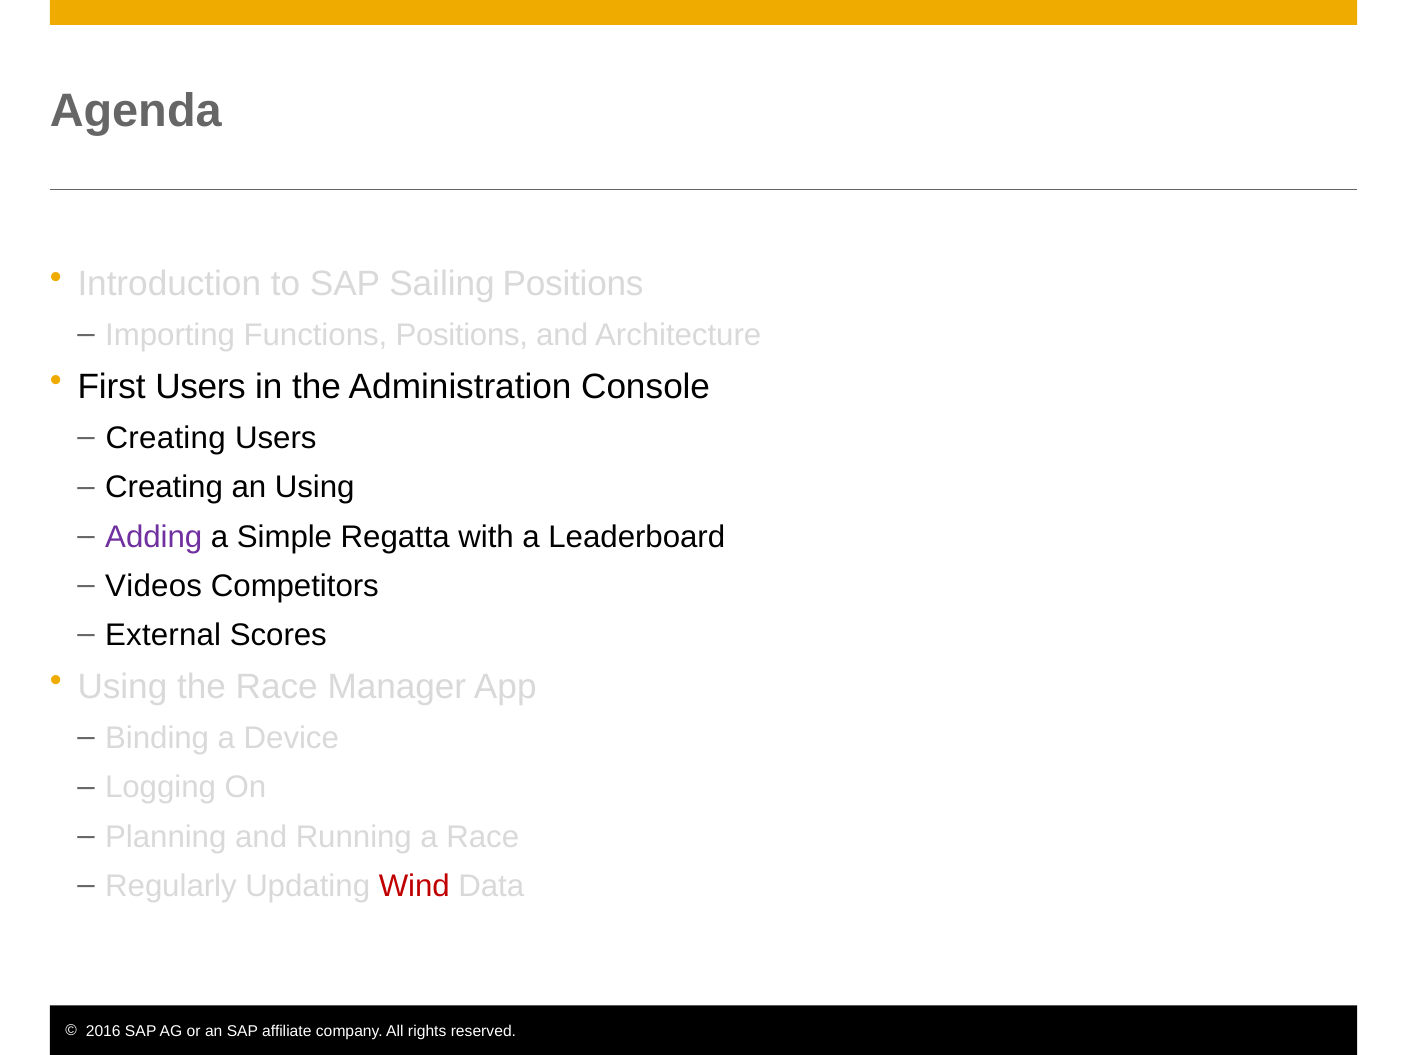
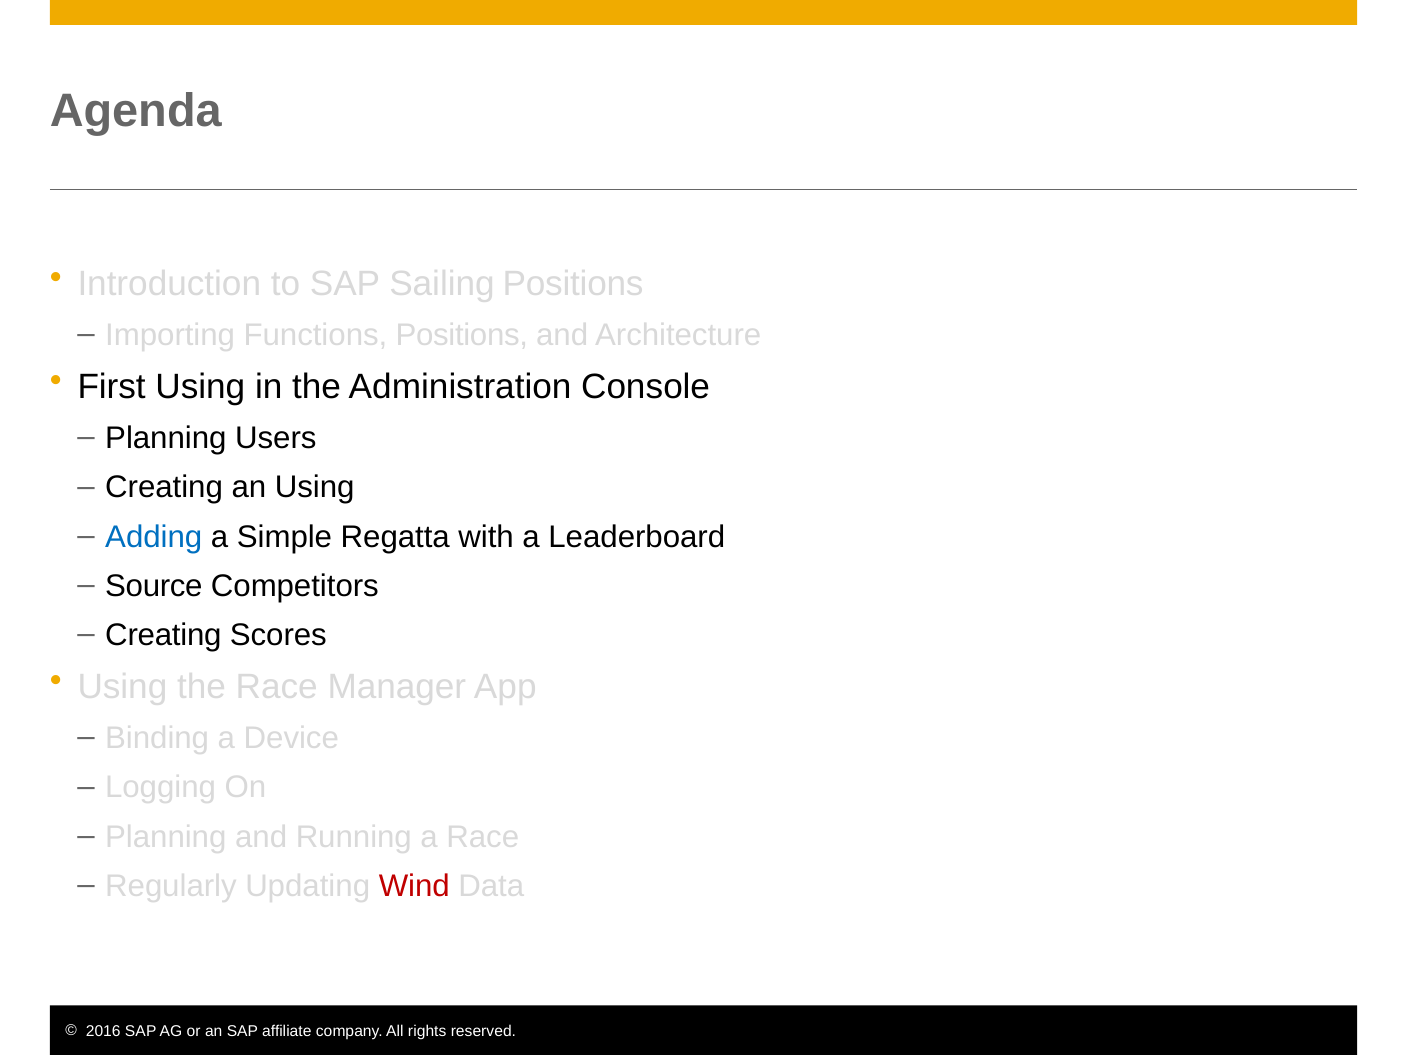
First Users: Users -> Using
Creating at (166, 438): Creating -> Planning
Adding colour: purple -> blue
Videos: Videos -> Source
External at (163, 635): External -> Creating
